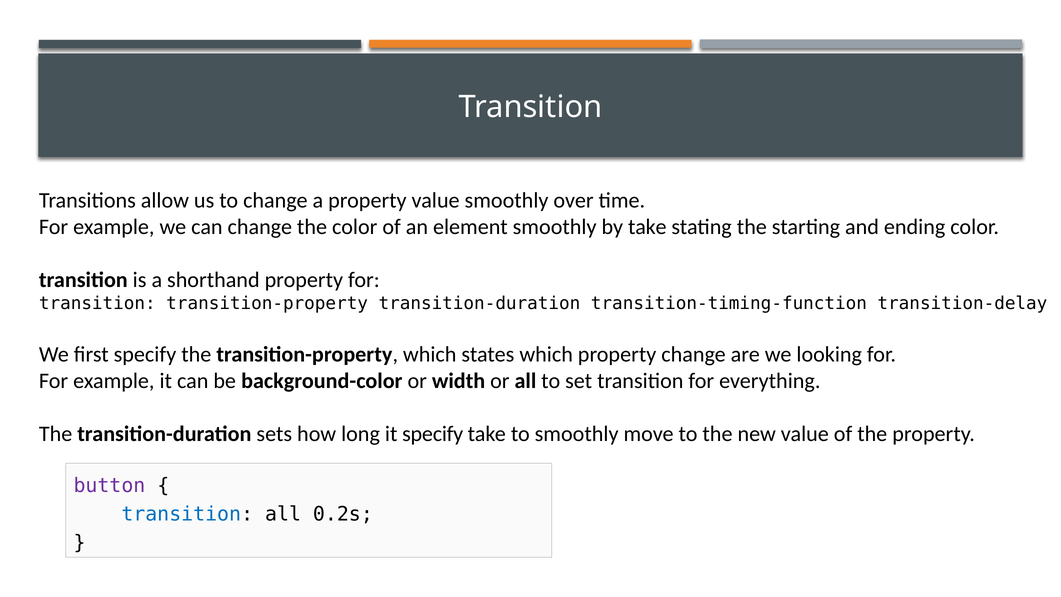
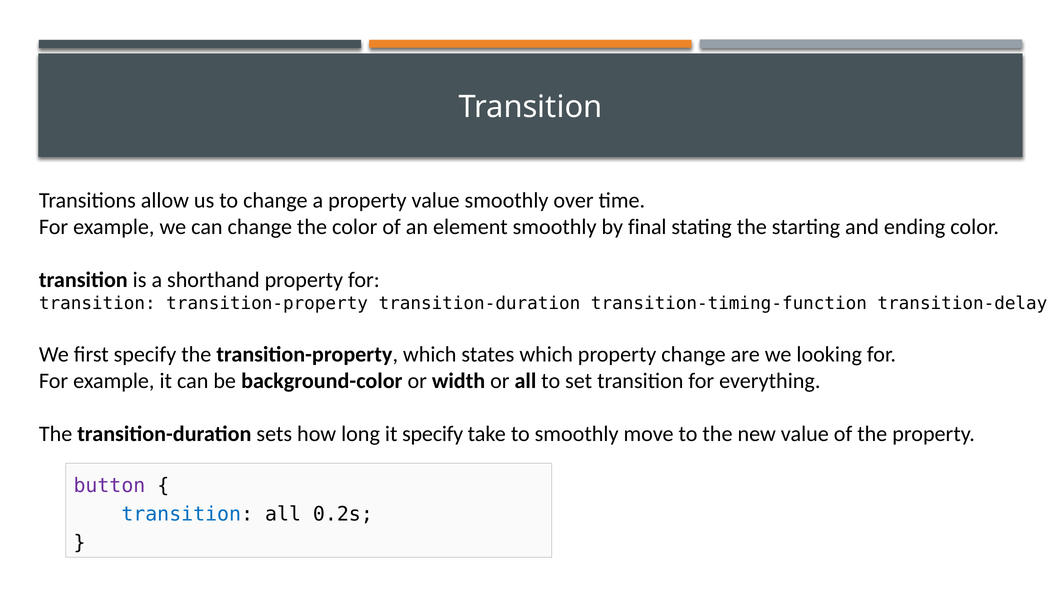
by take: take -> final
